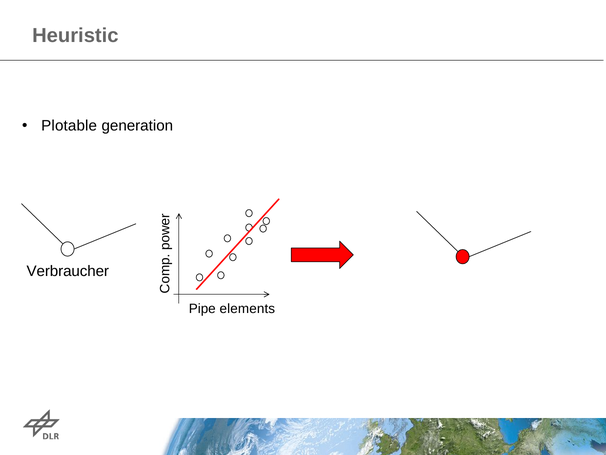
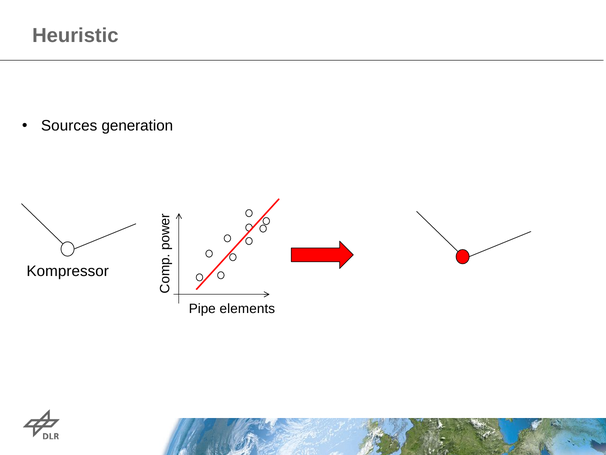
Plotable: Plotable -> Sources
Verbraucher: Verbraucher -> Kompressor
